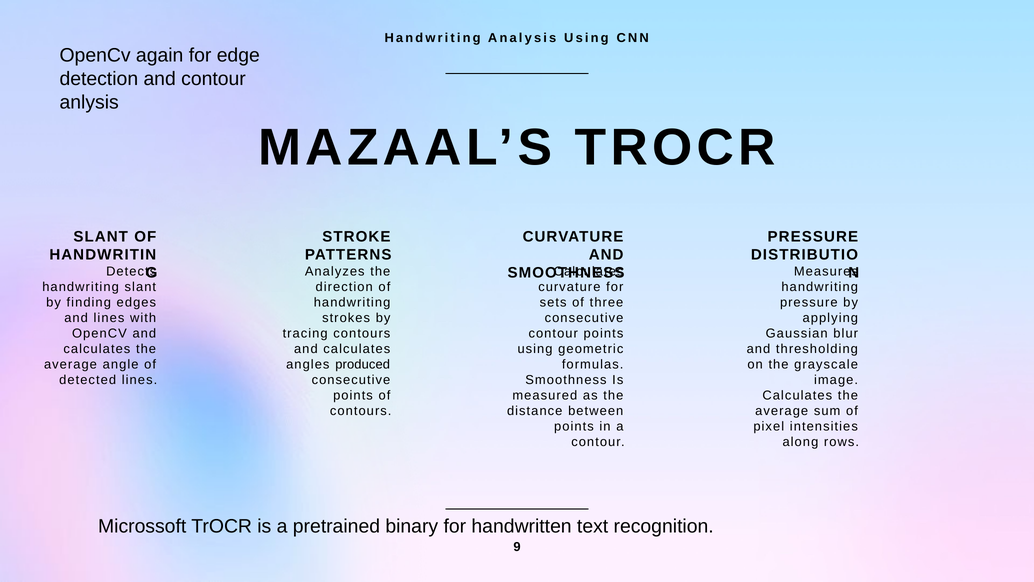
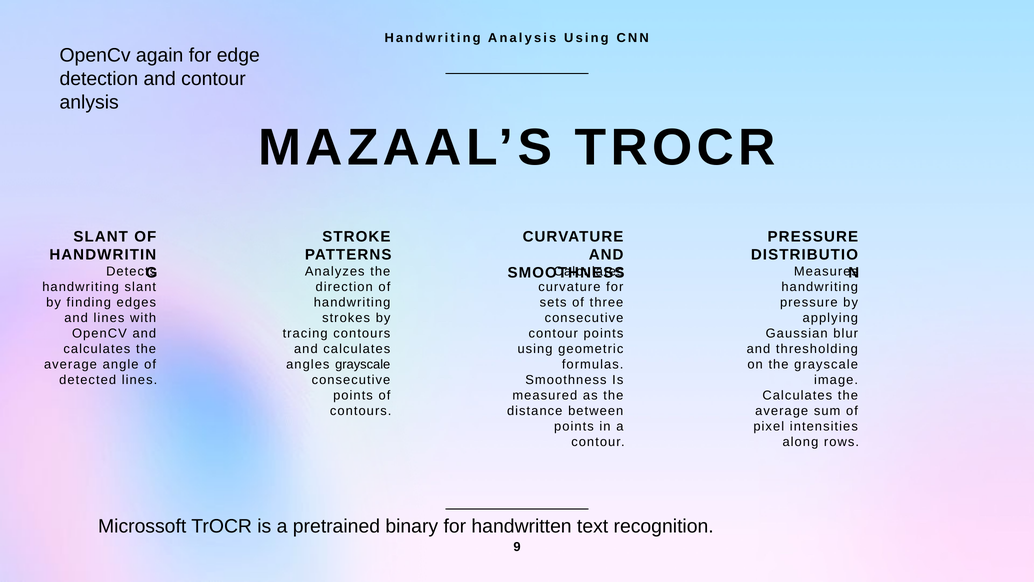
angles produced: produced -> grayscale
